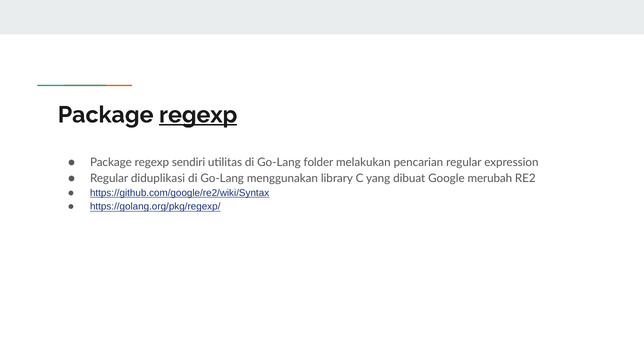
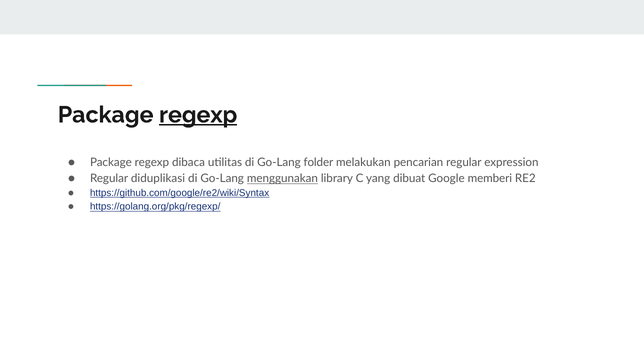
sendiri: sendiri -> dibaca
menggunakan underline: none -> present
merubah: merubah -> memberi
